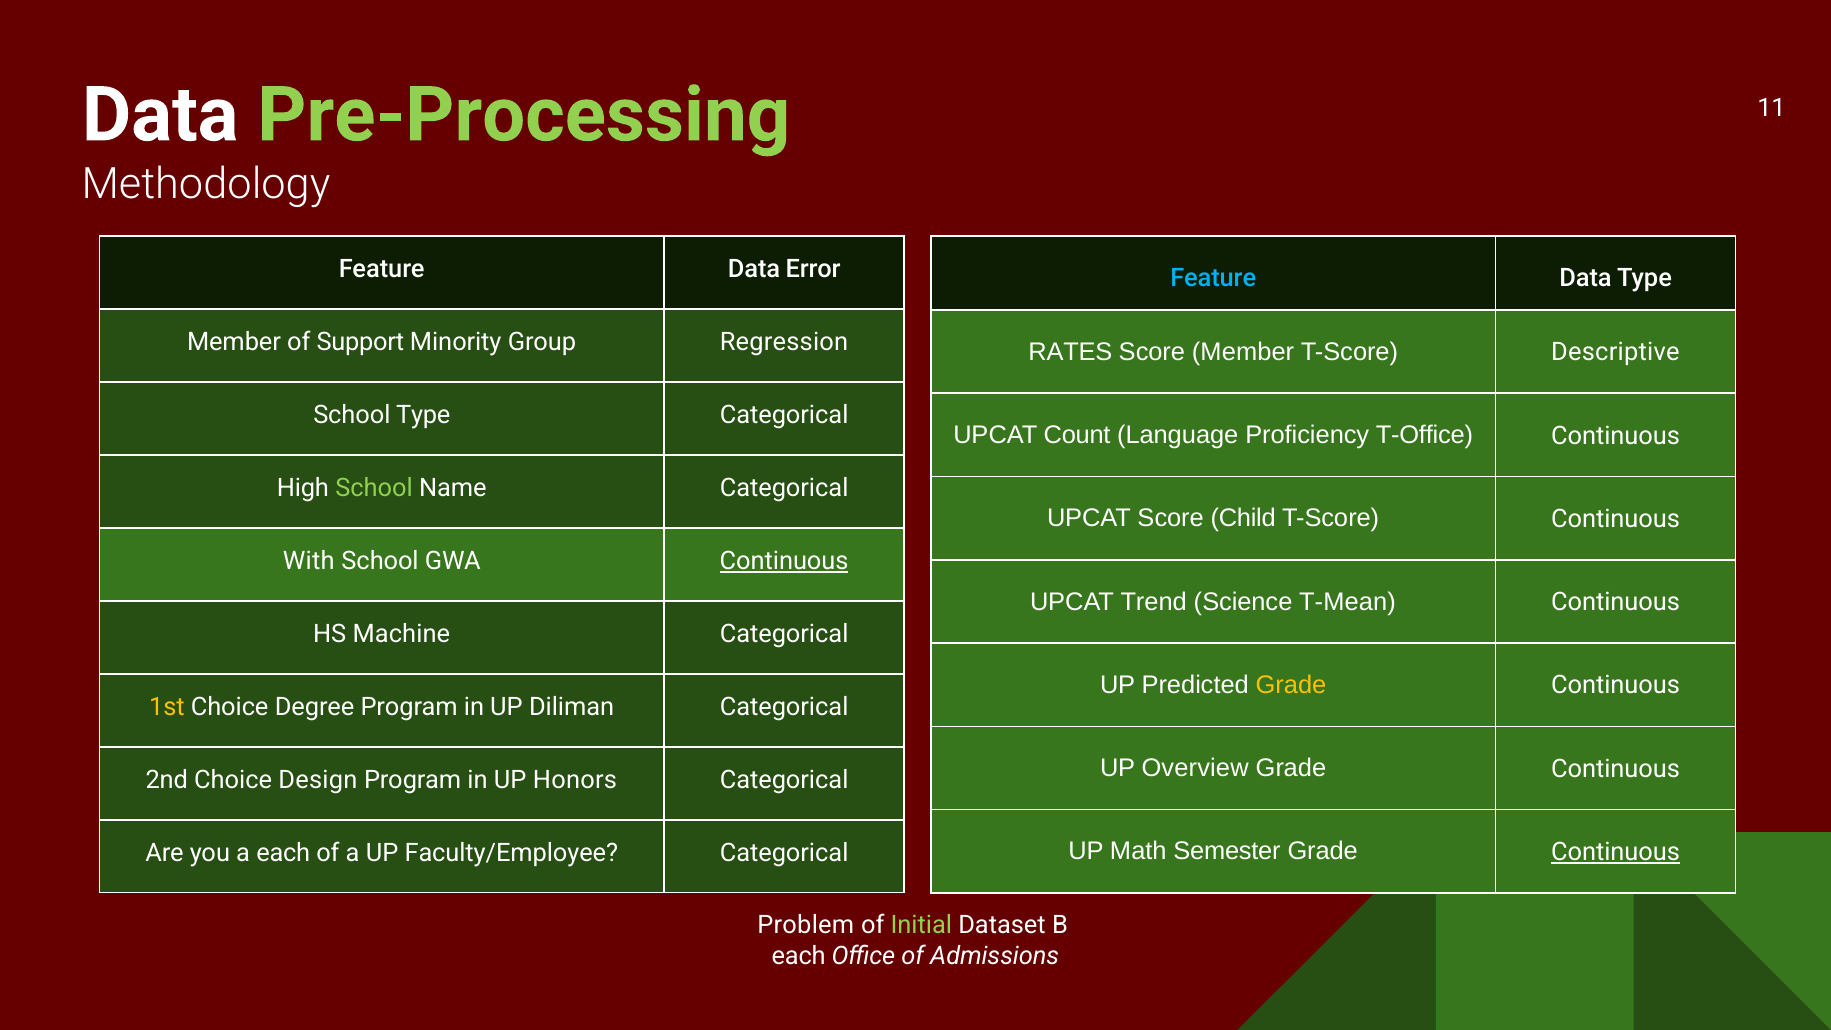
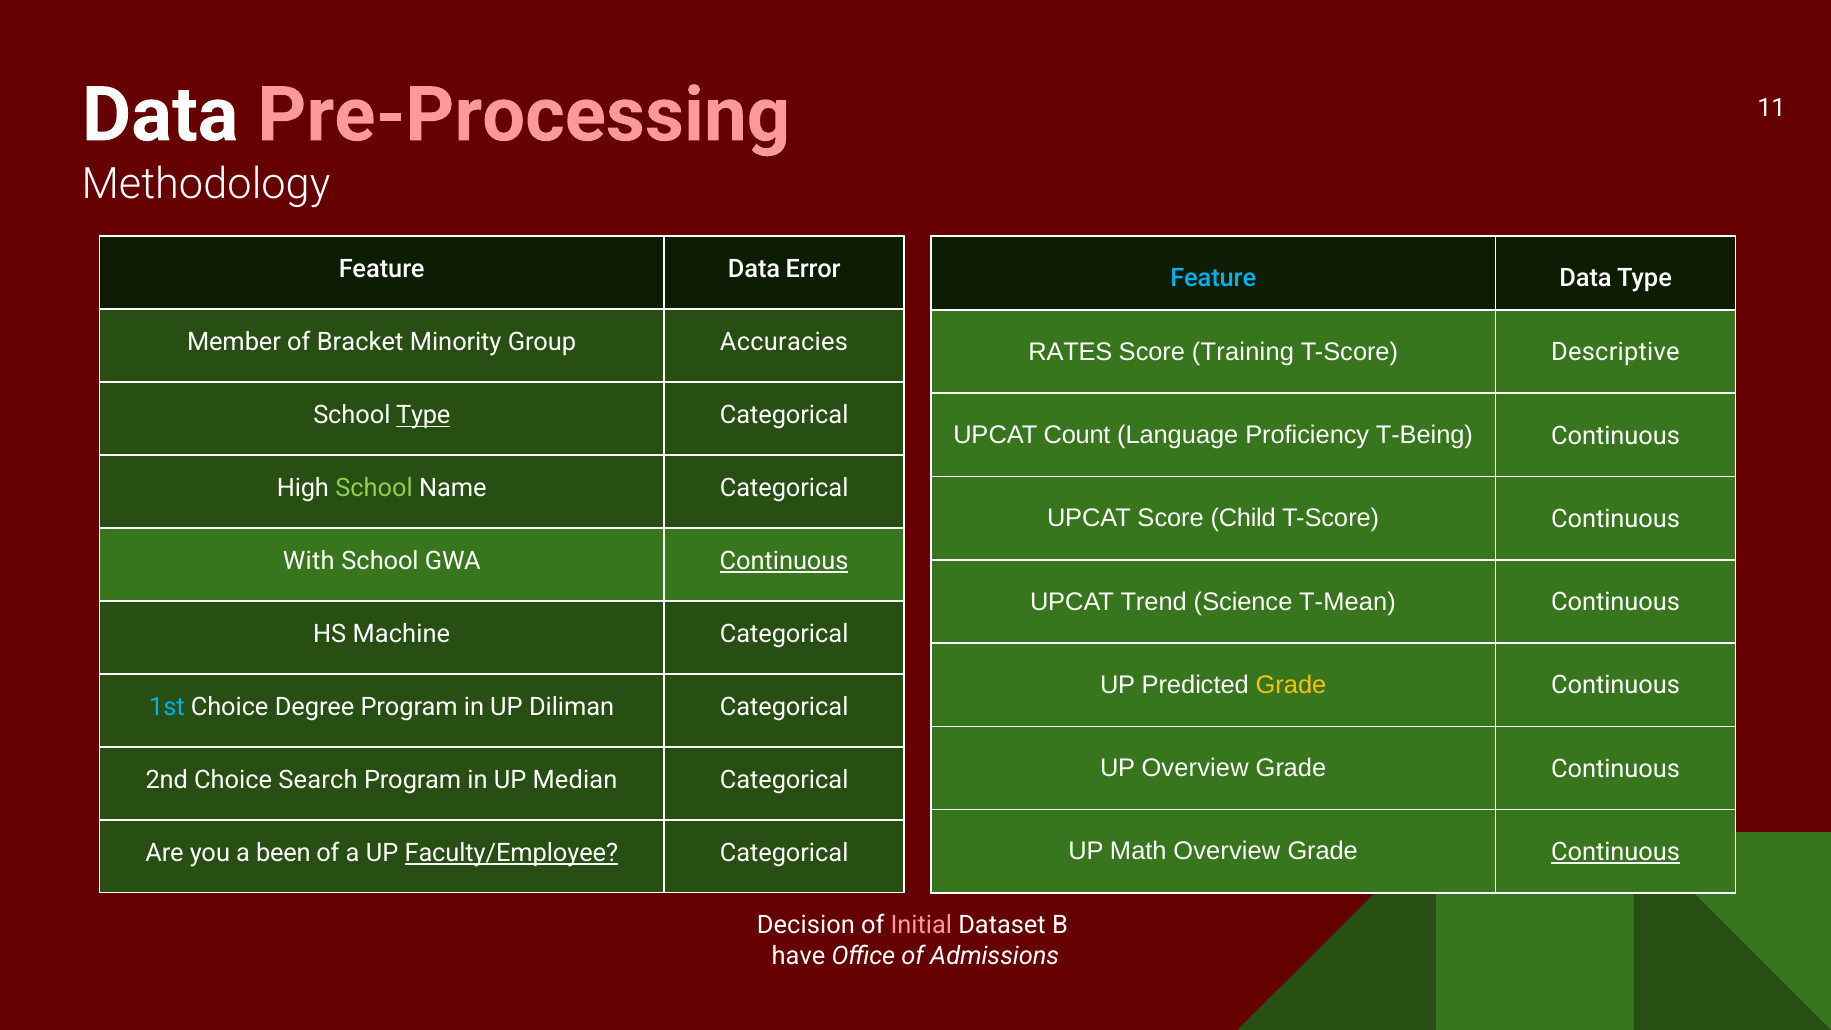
Pre-Processing colour: light green -> pink
Support: Support -> Bracket
Regression: Regression -> Accuracies
Score Member: Member -> Training
Type at (423, 415) underline: none -> present
T-Office: T-Office -> T-Being
1st colour: yellow -> light blue
Design: Design -> Search
Honors: Honors -> Median
Math Semester: Semester -> Overview
a each: each -> been
Faculty/Employee underline: none -> present
Problem: Problem -> Decision
Initial colour: light green -> pink
each at (799, 956): each -> have
